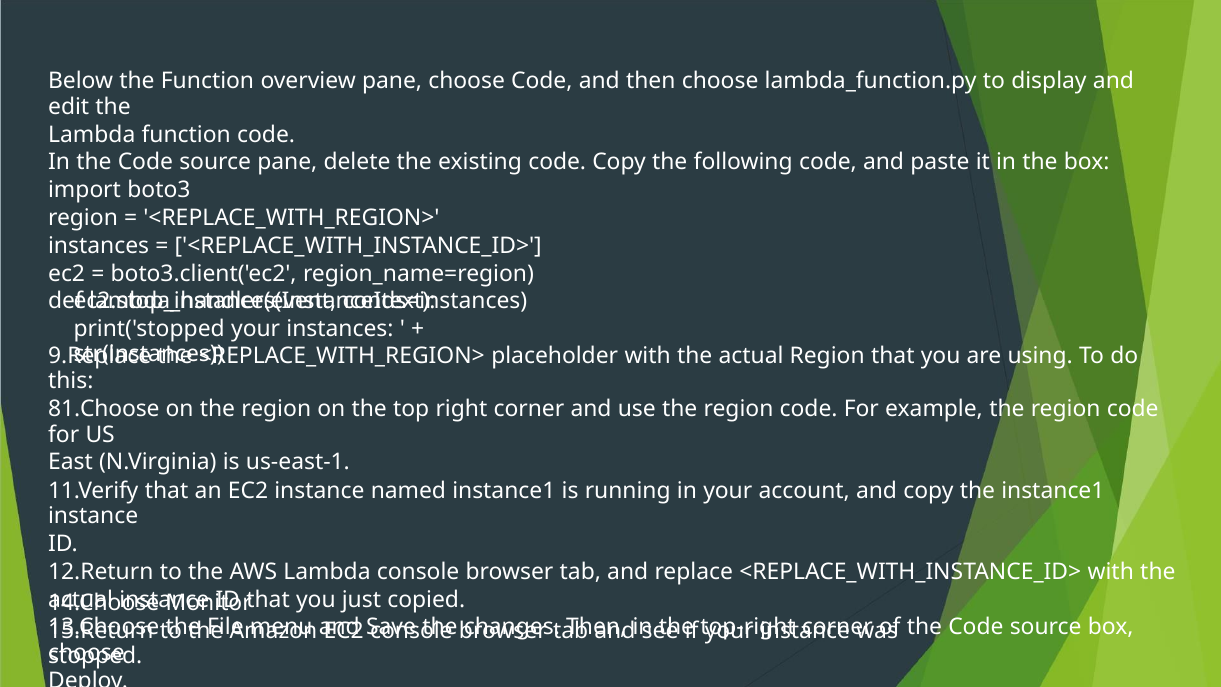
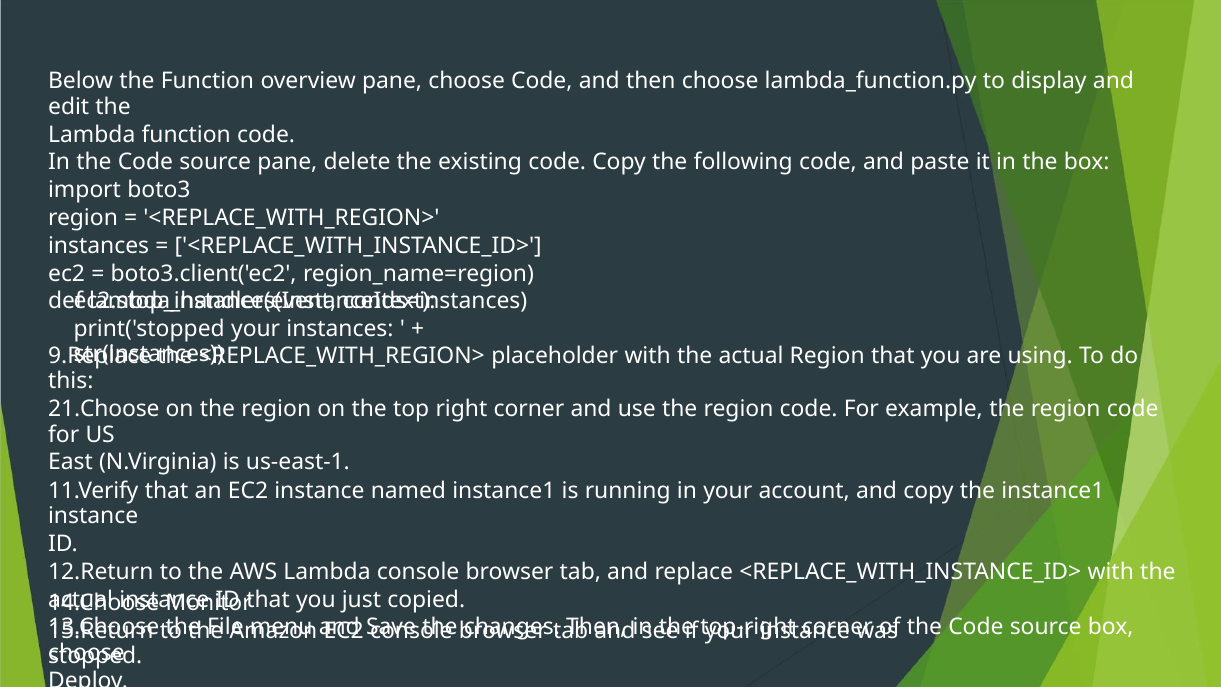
81.Choose: 81.Choose -> 21.Choose
